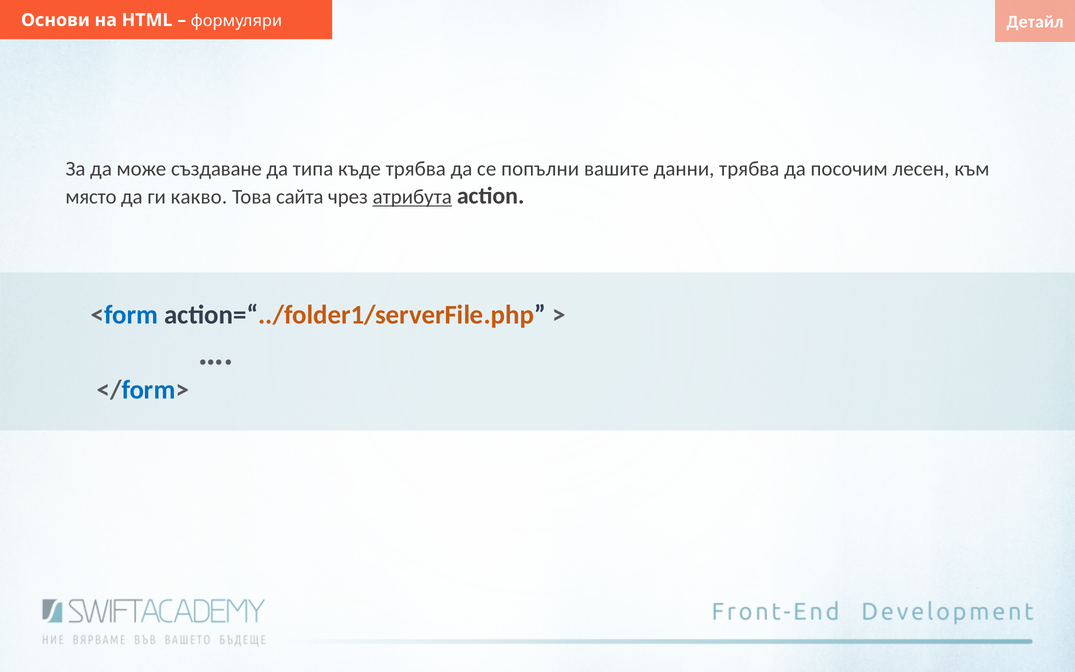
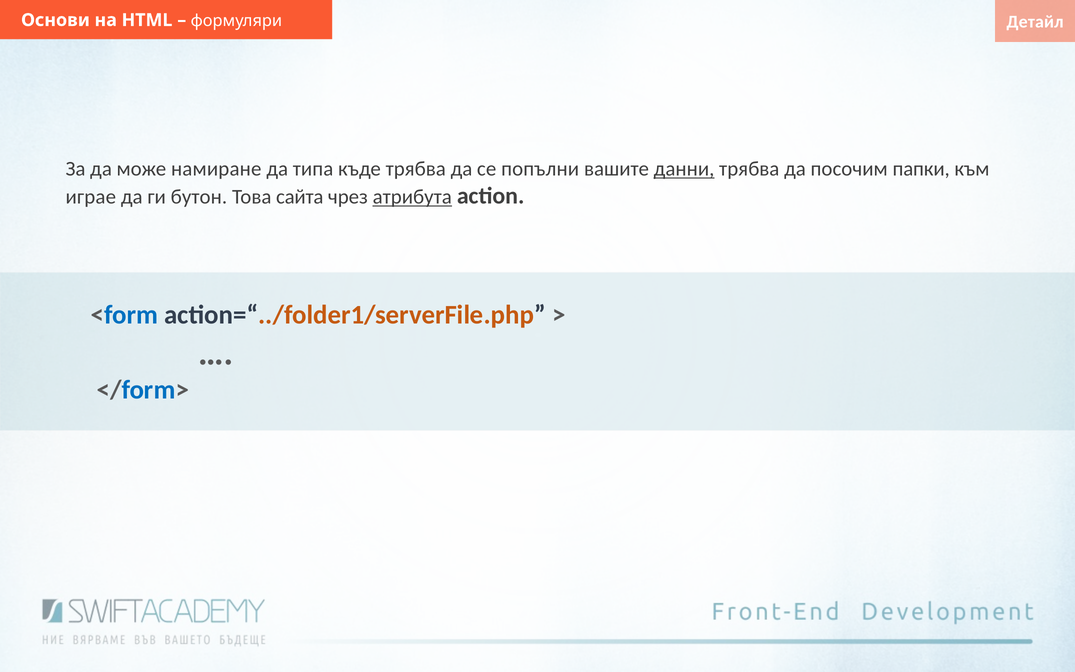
създаване: създаване -> намиране
данни underline: none -> present
лесен: лесен -> папки
място: място -> играе
какво: какво -> бутон
